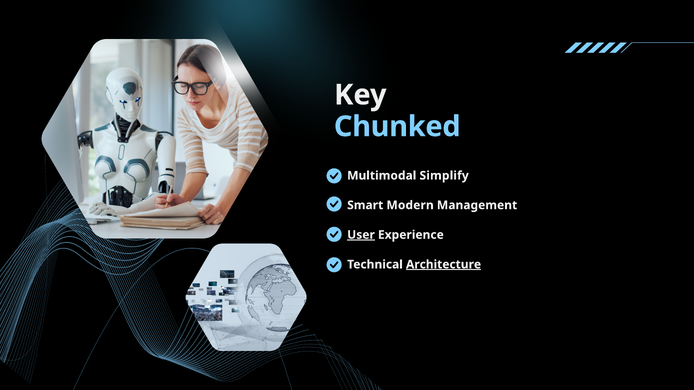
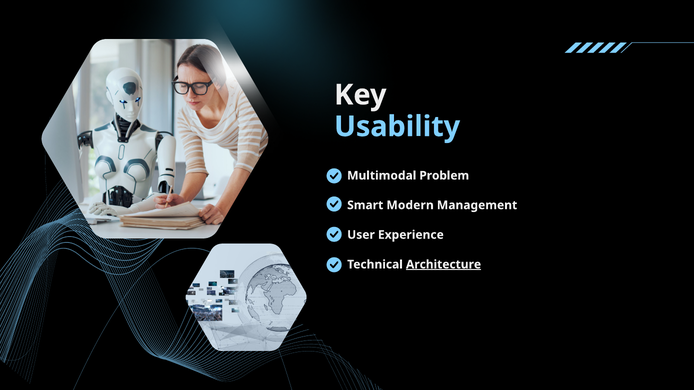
Chunked: Chunked -> Usability
Simplify: Simplify -> Problem
User underline: present -> none
